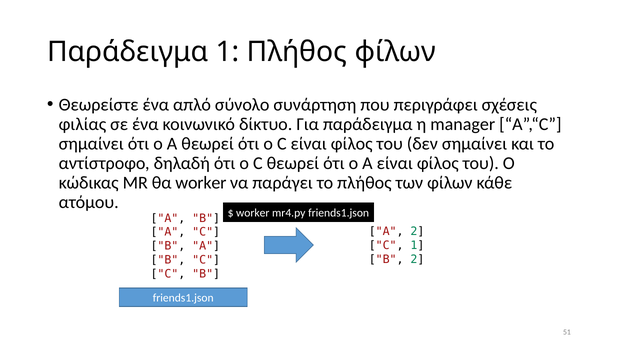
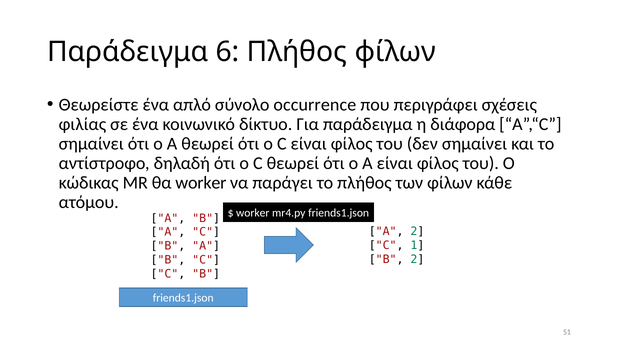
Παράδειγμα 1: 1 -> 6
συνάρτηση: συνάρτηση -> occurrence
manager: manager -> διάφορα
